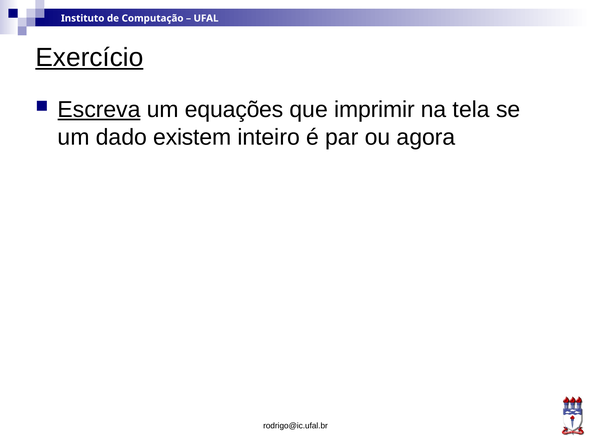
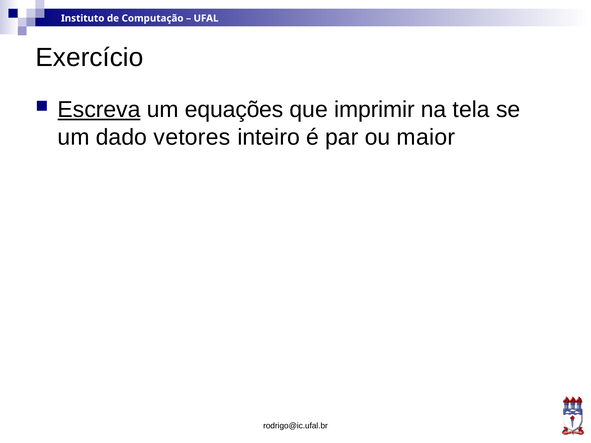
Exercício underline: present -> none
existem: existem -> vetores
agora: agora -> maior
